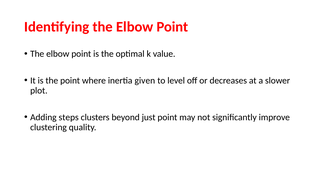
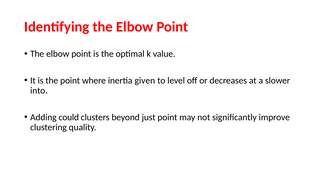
plot: plot -> into
steps: steps -> could
